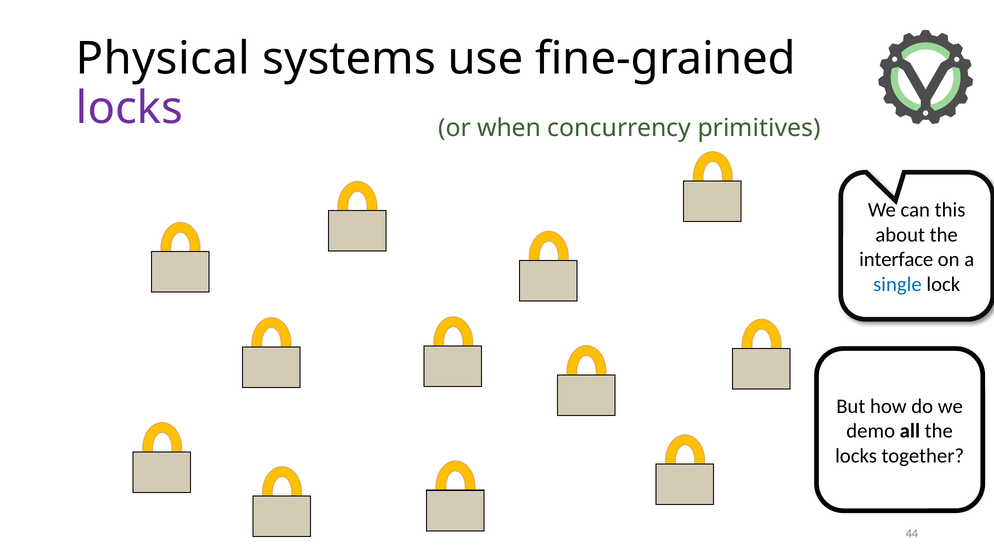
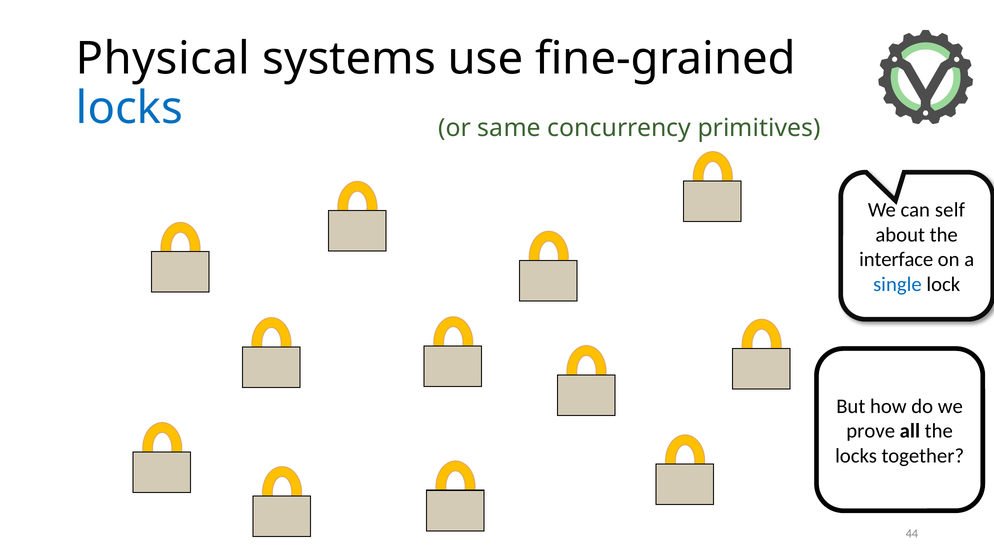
locks at (129, 108) colour: purple -> blue
when: when -> same
this: this -> self
demo: demo -> prove
